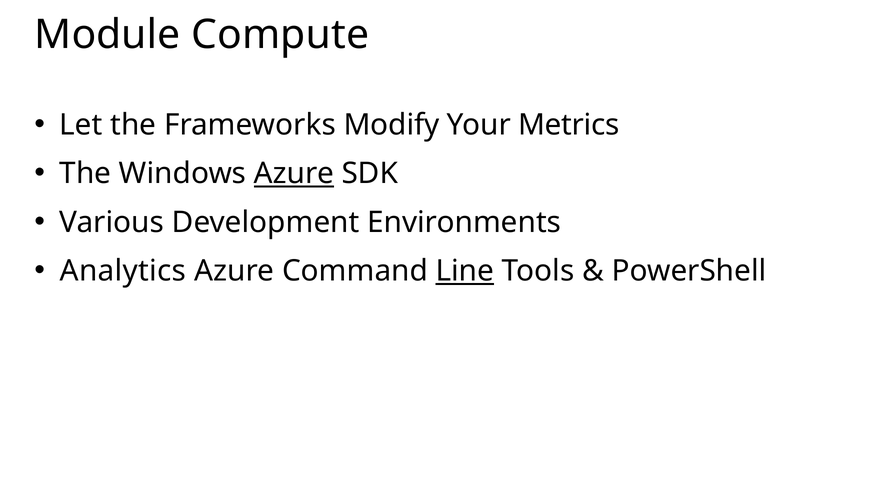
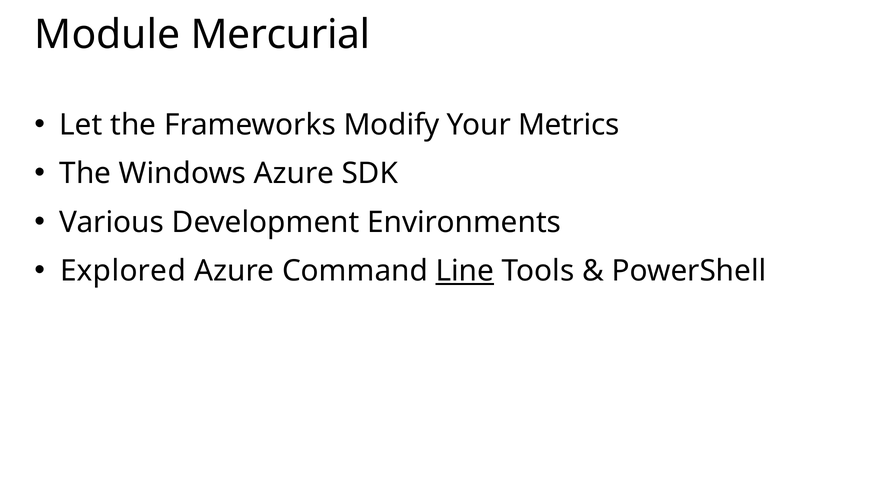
Compute: Compute -> Mercurial
Azure at (294, 174) underline: present -> none
Analytics: Analytics -> Explored
